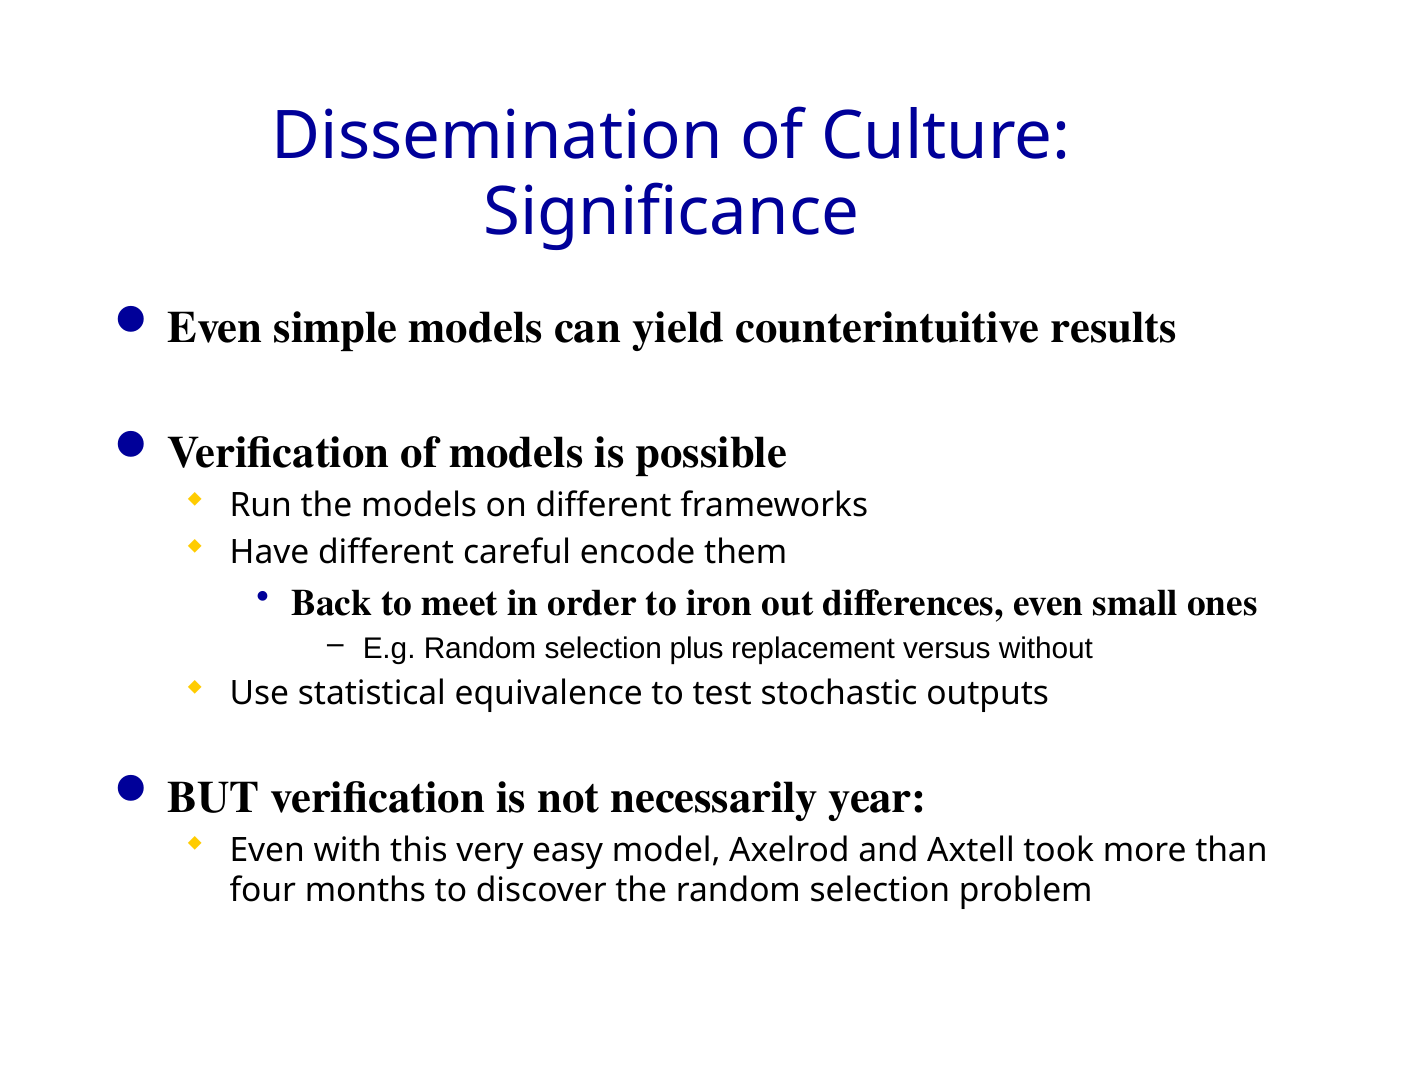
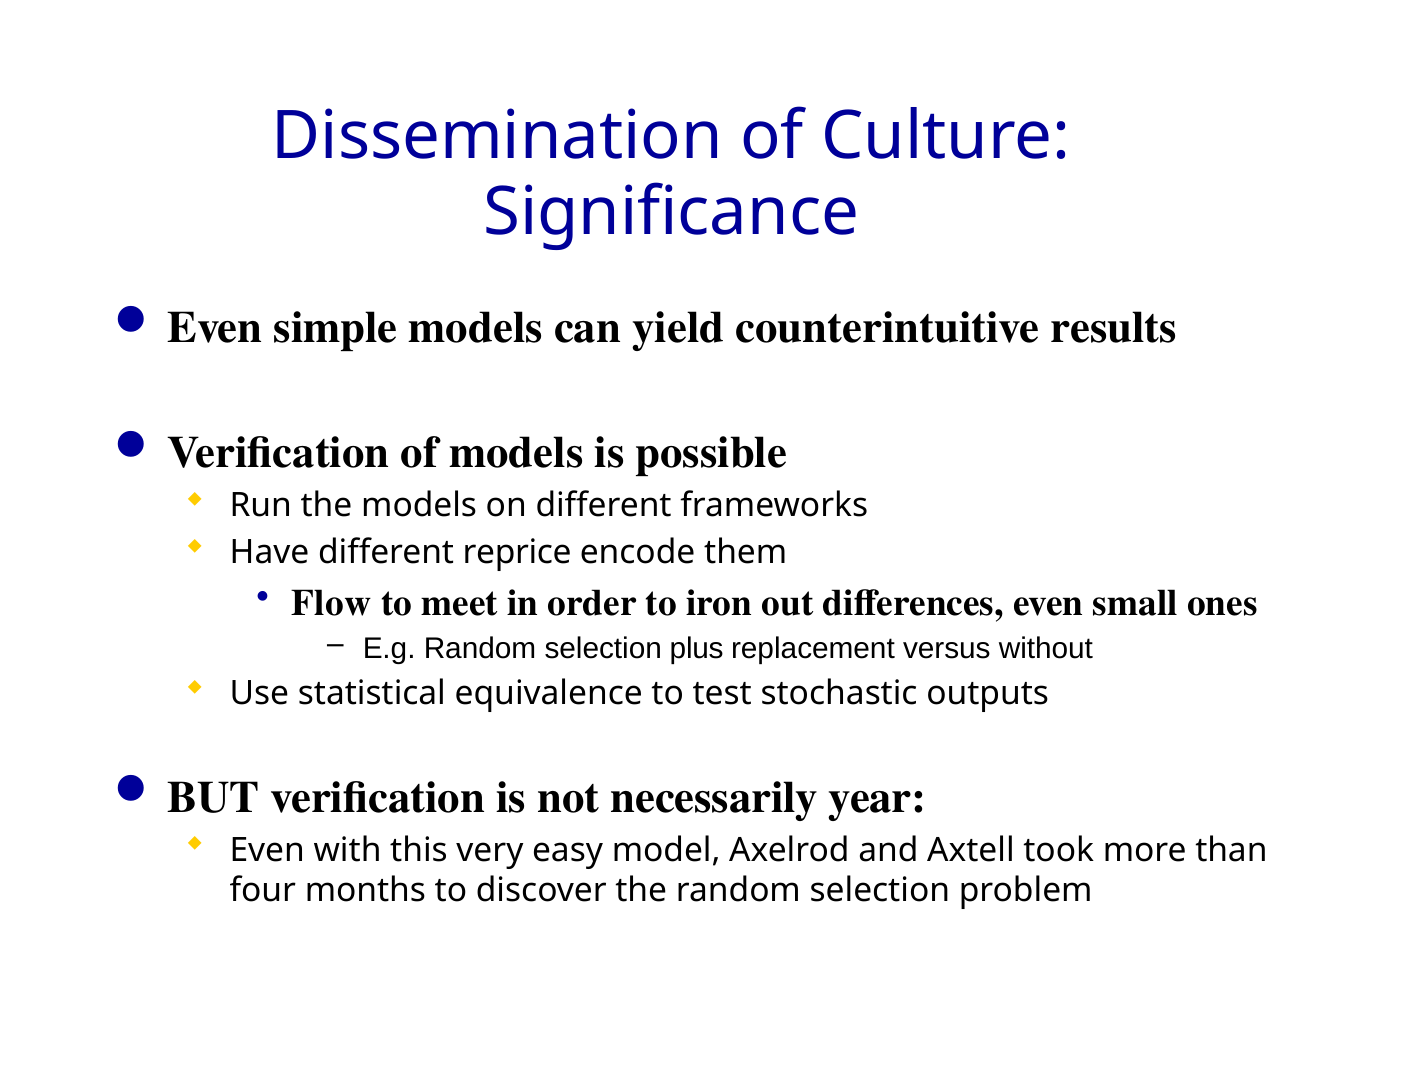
careful: careful -> reprice
Back: Back -> Flow
